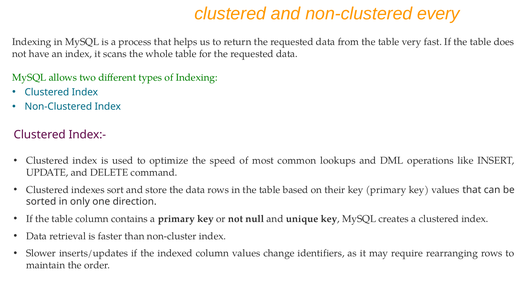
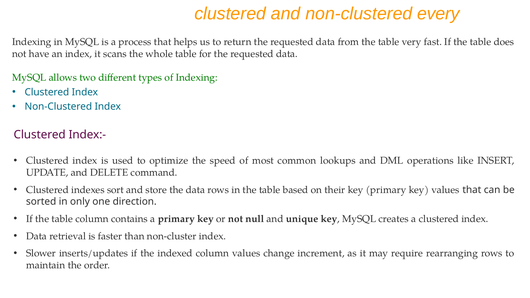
identifiers: identifiers -> increment
